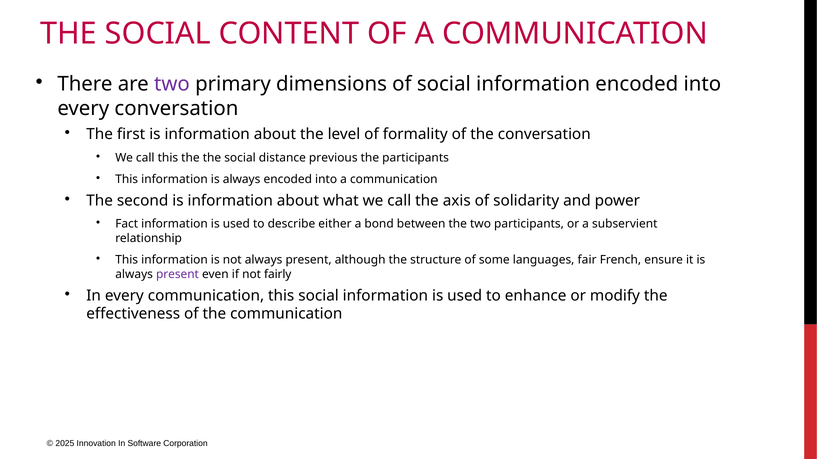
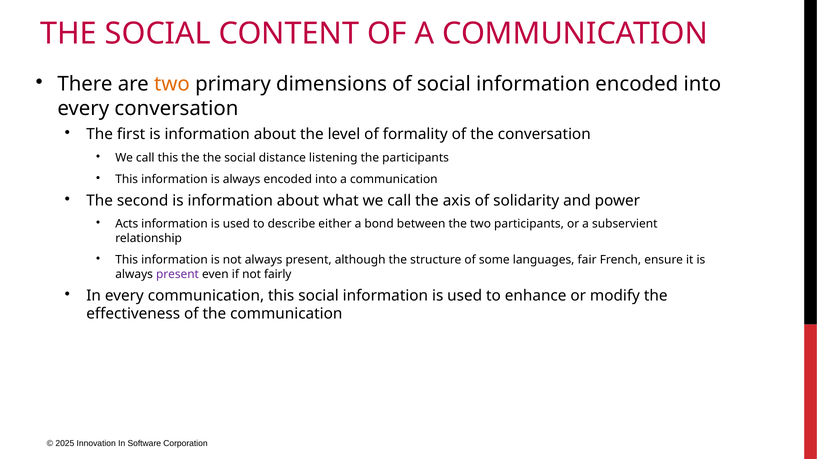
two at (172, 84) colour: purple -> orange
previous: previous -> listening
Fact: Fact -> Acts
